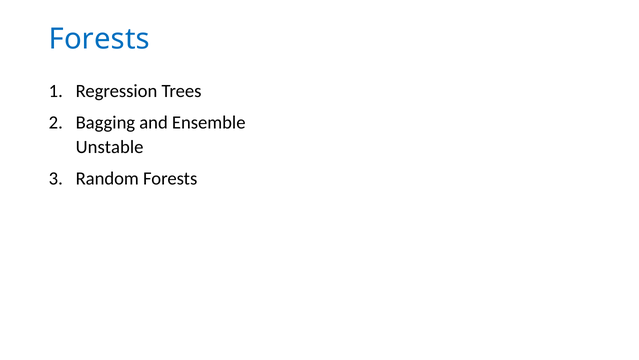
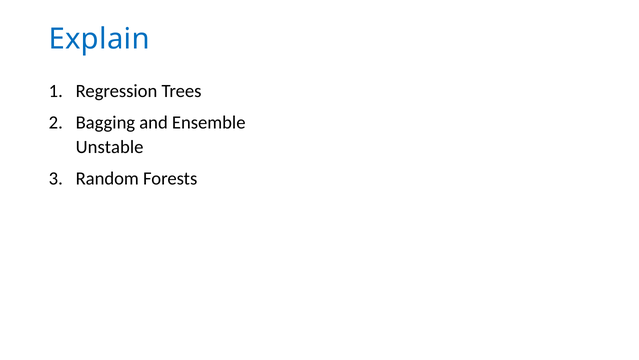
Forests at (99, 39): Forests -> Explain
